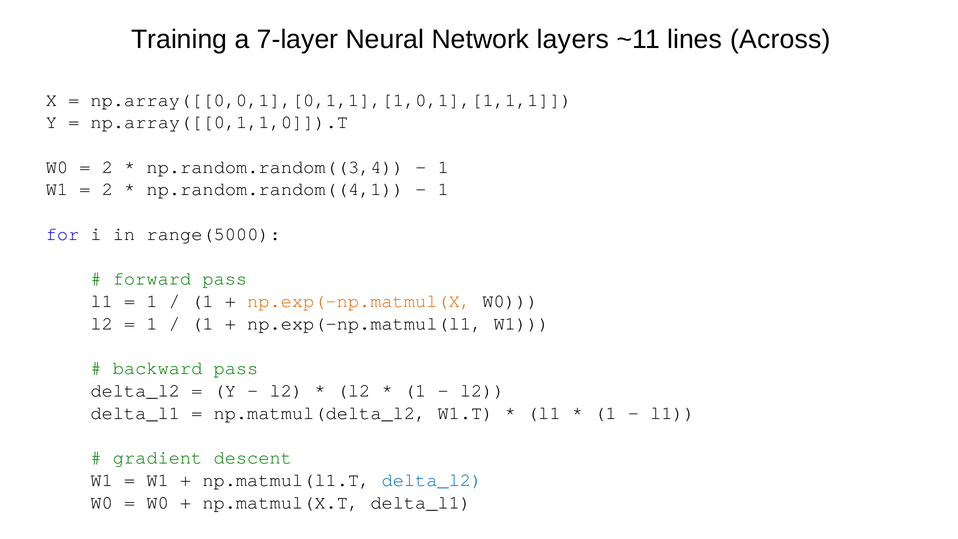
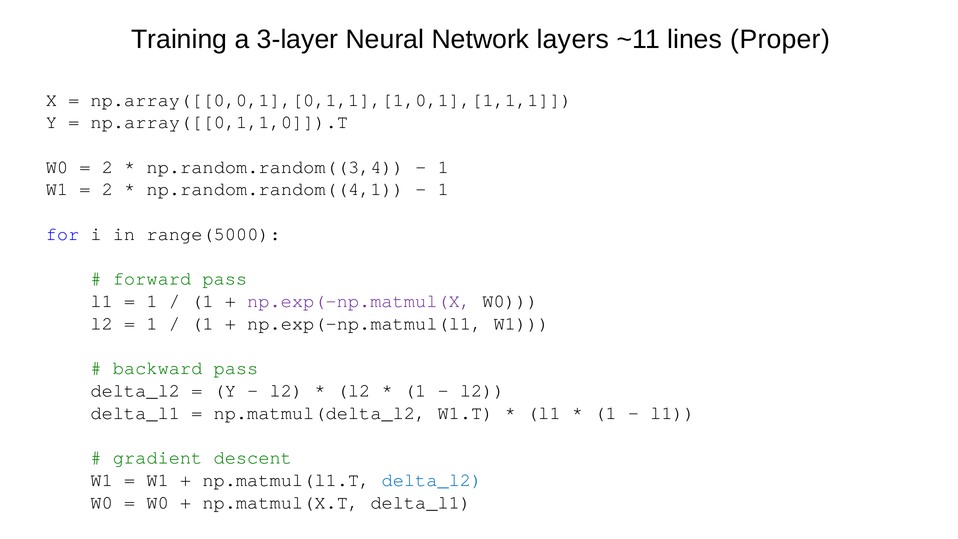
7-layer: 7-layer -> 3-layer
Across: Across -> Proper
np.exp(-np.matmul(X colour: orange -> purple
